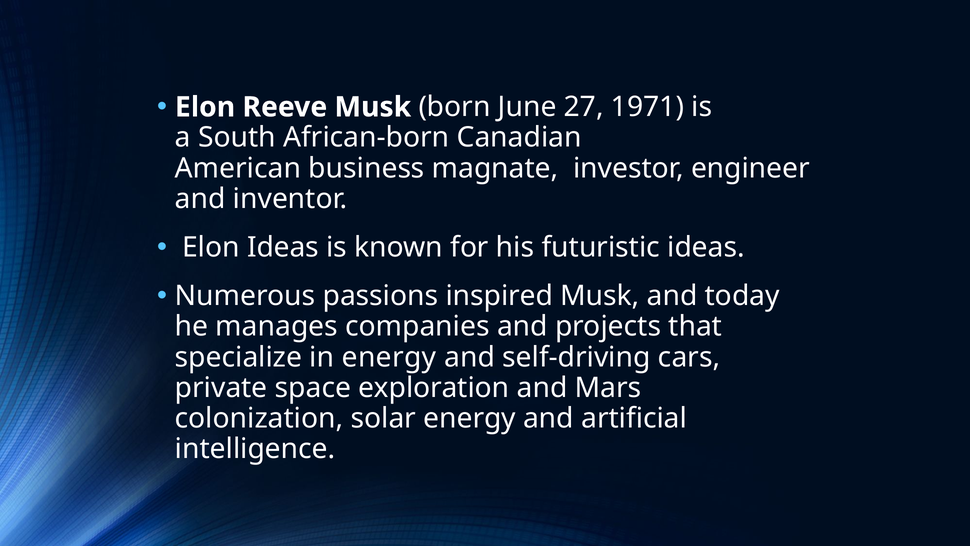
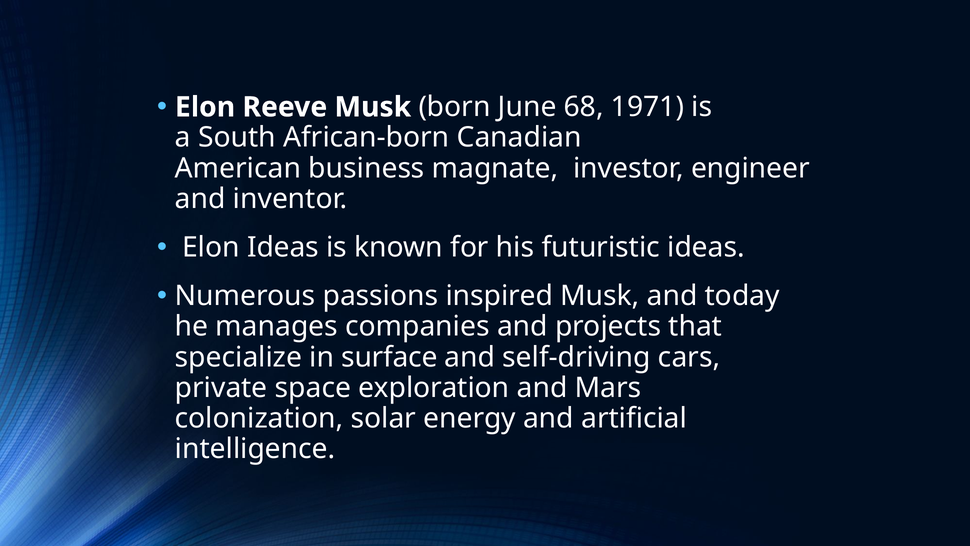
27: 27 -> 68
in energy: energy -> surface
